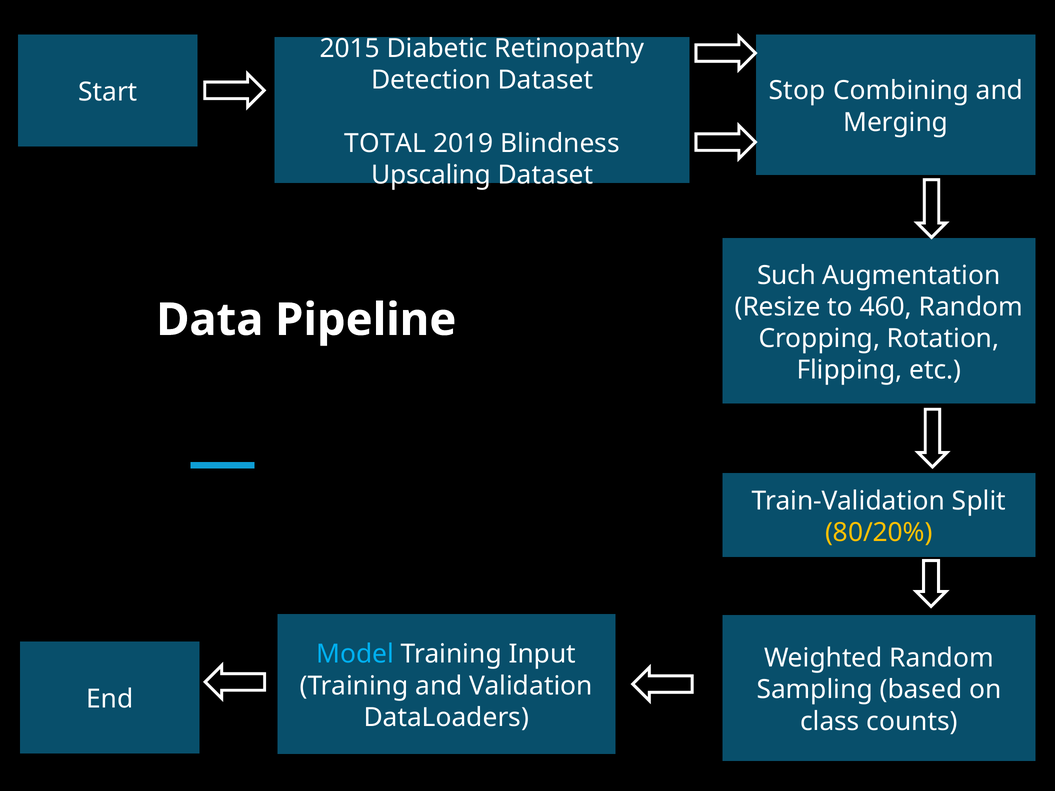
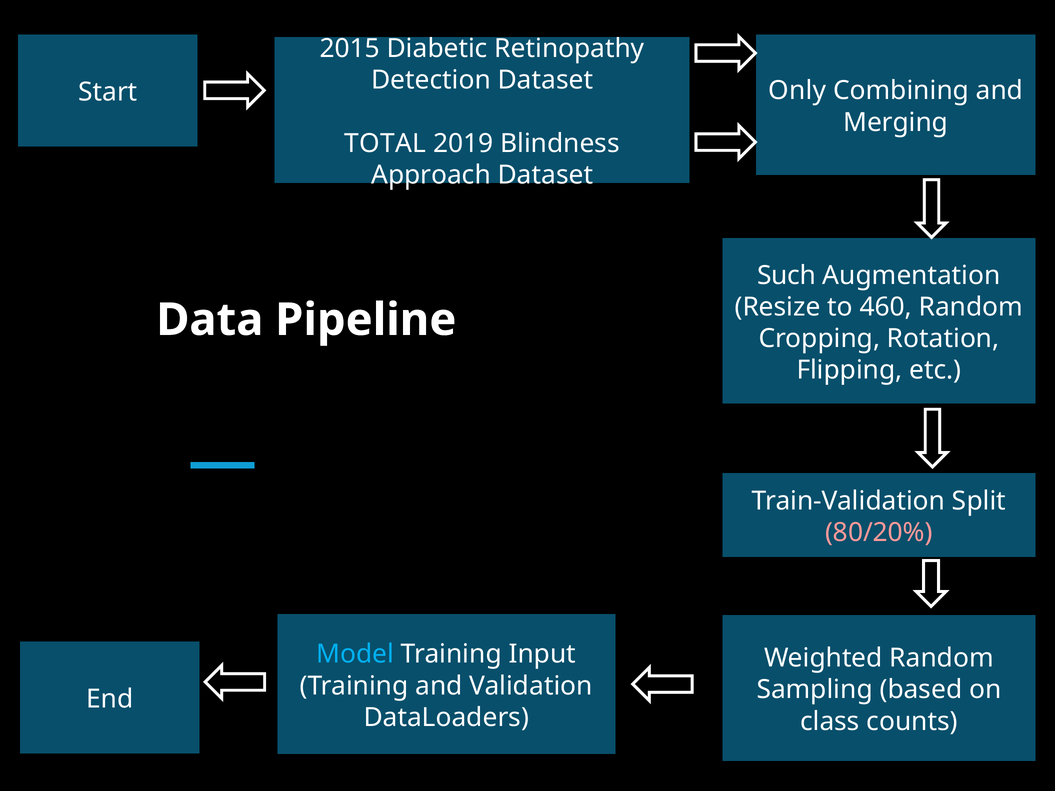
Stop: Stop -> Only
Upscaling: Upscaling -> Approach
80/20% colour: yellow -> pink
